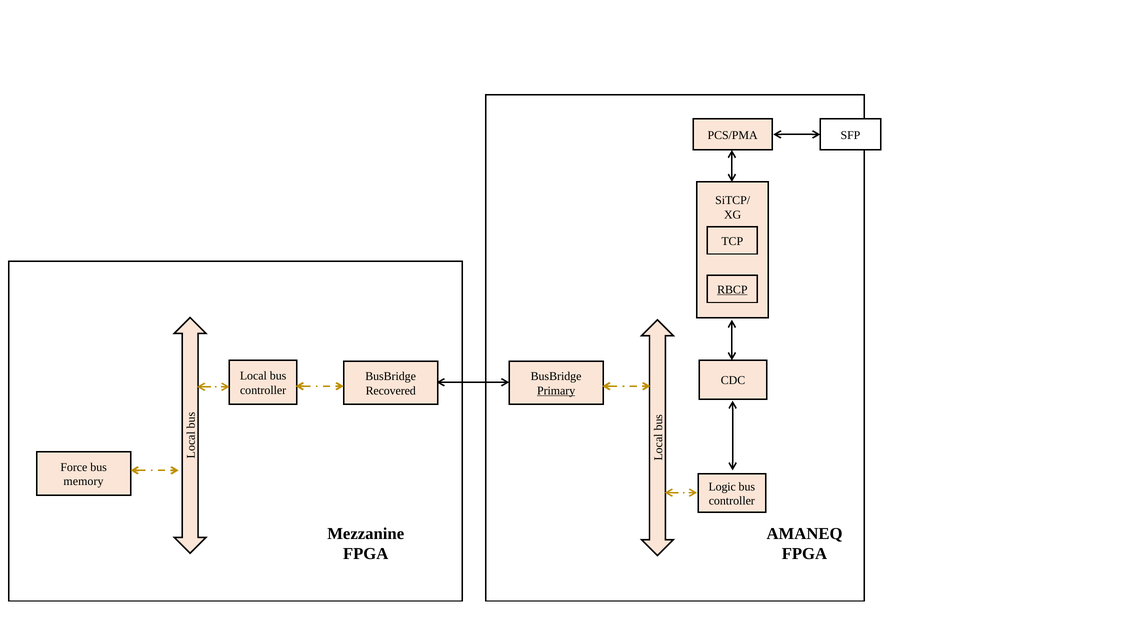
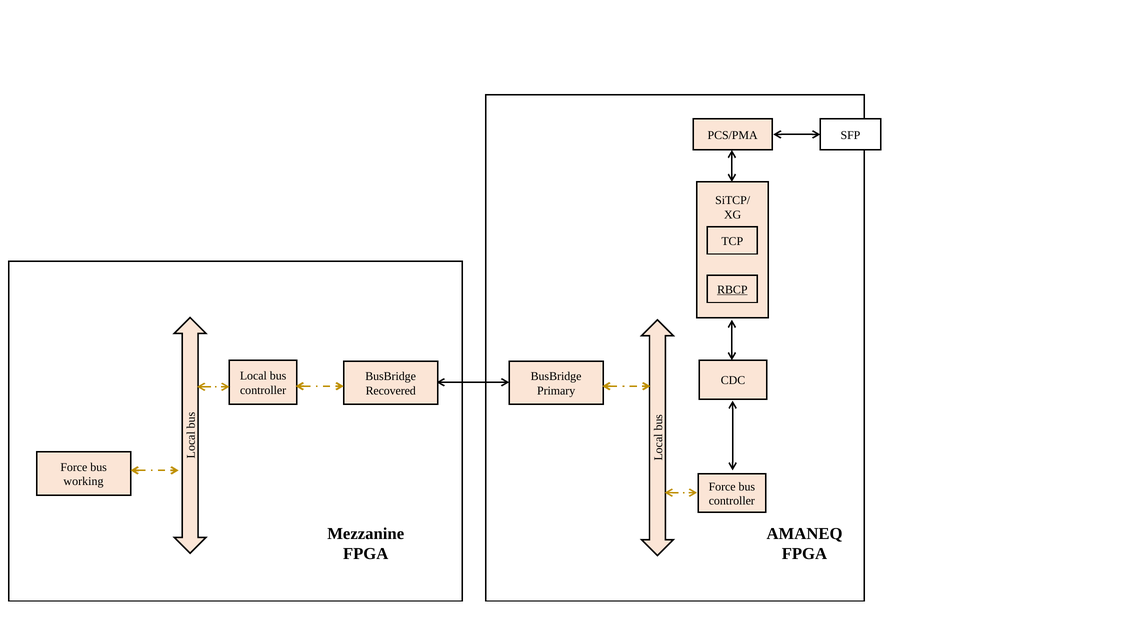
Primary underline: present -> none
memory: memory -> working
Logic at (722, 487): Logic -> Force
